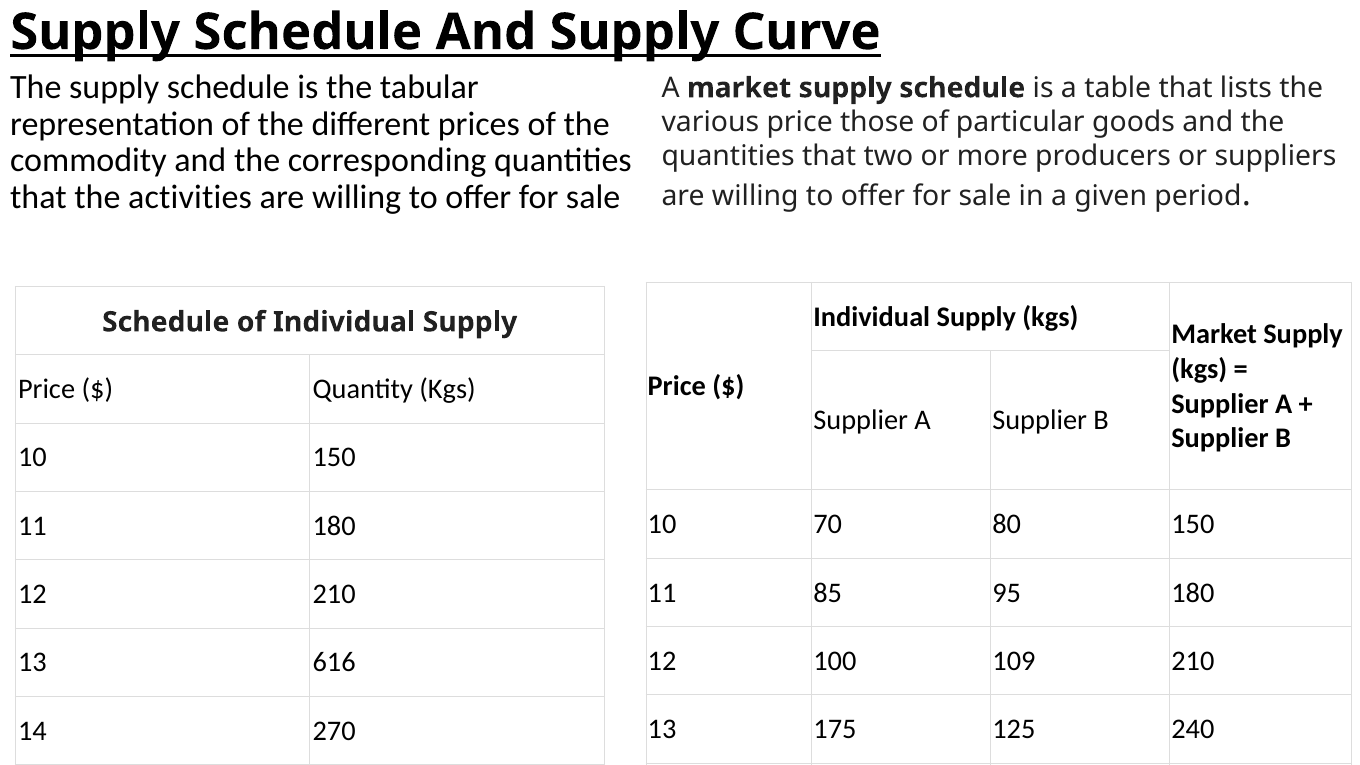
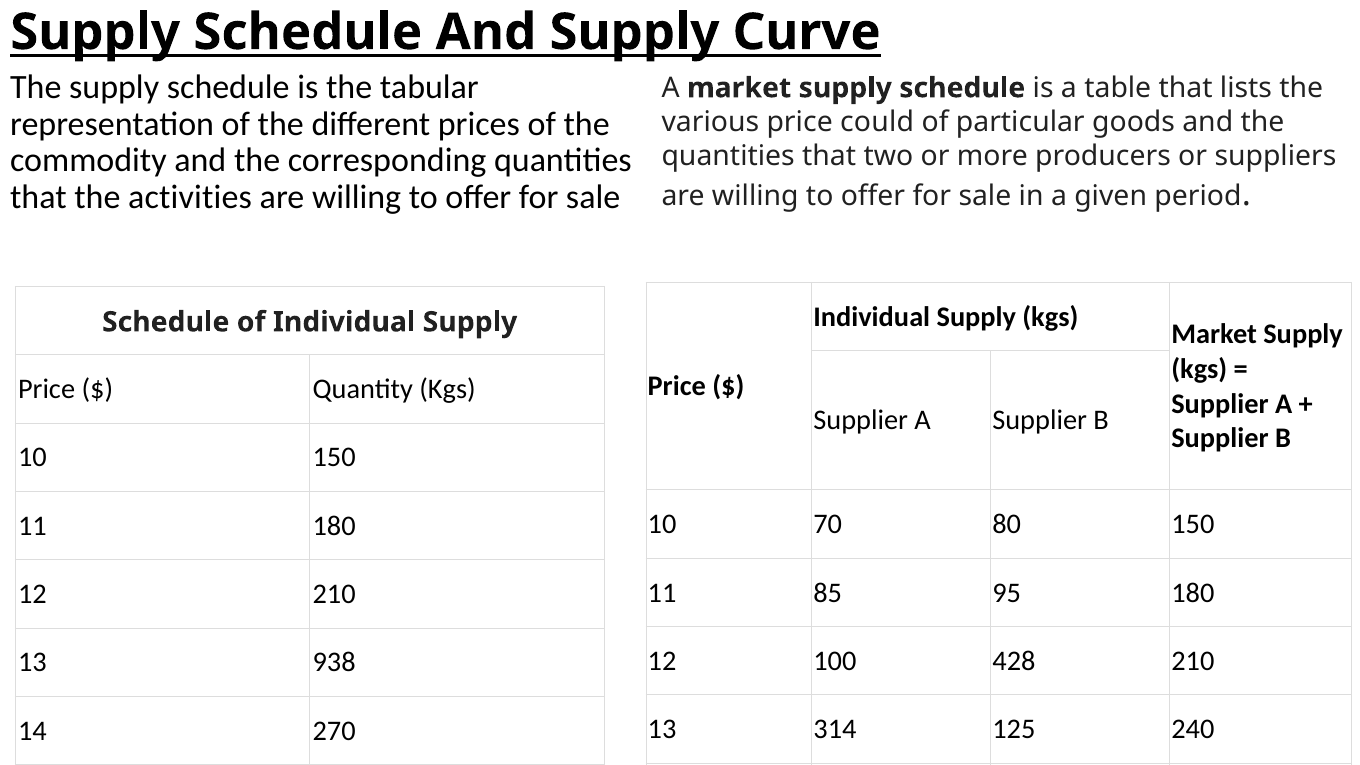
those: those -> could
109: 109 -> 428
616: 616 -> 938
175: 175 -> 314
